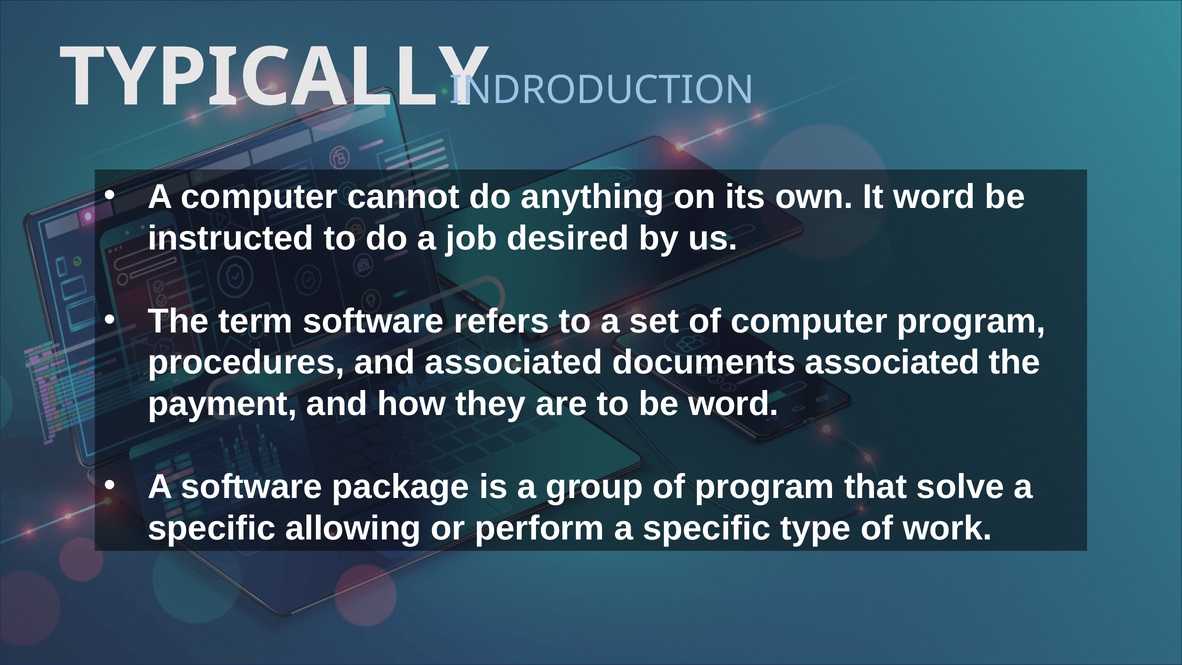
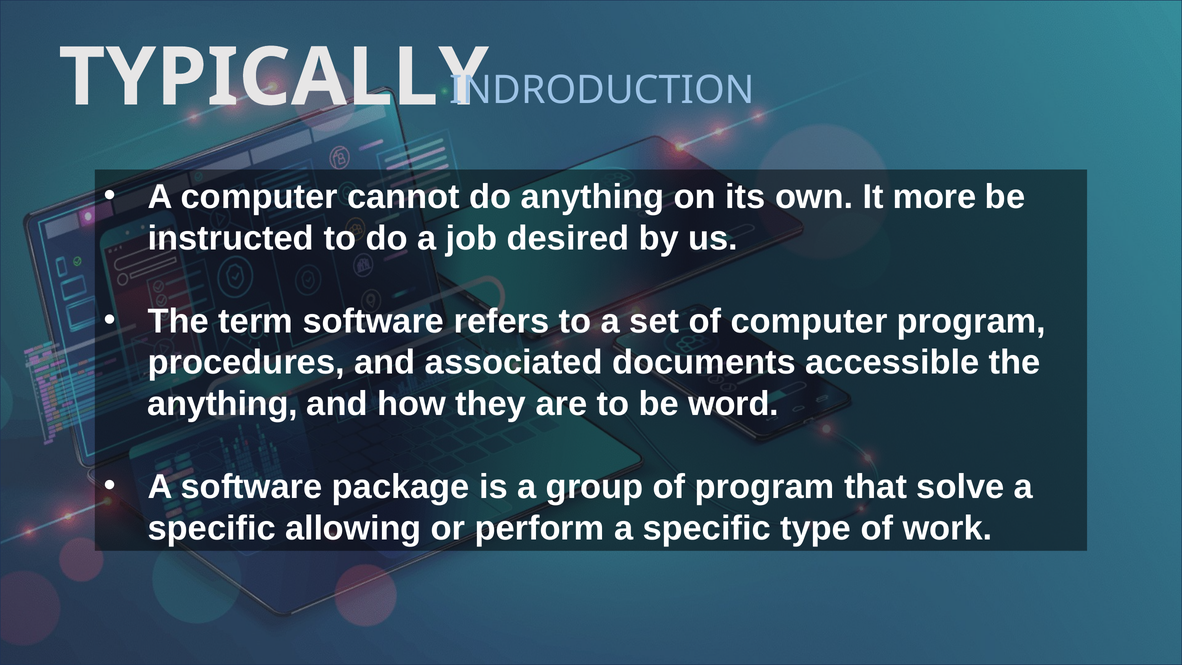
It word: word -> more
documents associated: associated -> accessible
payment at (223, 404): payment -> anything
